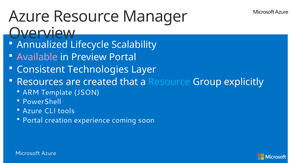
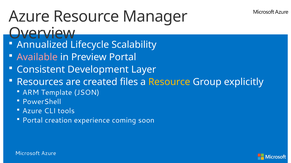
Technologies: Technologies -> Development
that: that -> files
Resource at (169, 82) colour: light blue -> yellow
